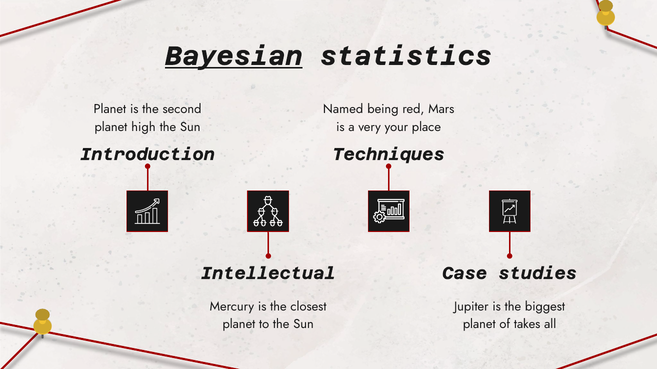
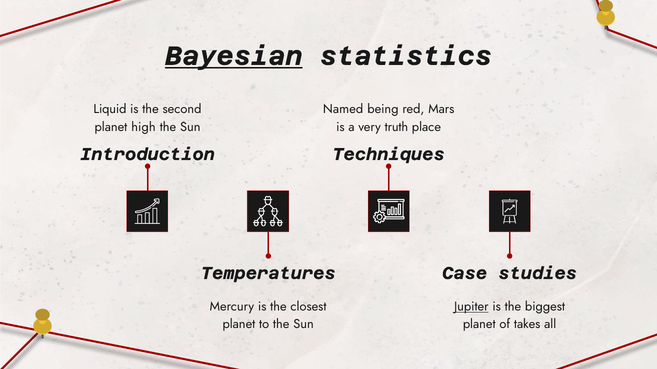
Planet at (110, 109): Planet -> Liquid
your: your -> truth
Intellectual: Intellectual -> Temperatures
Jupiter underline: none -> present
